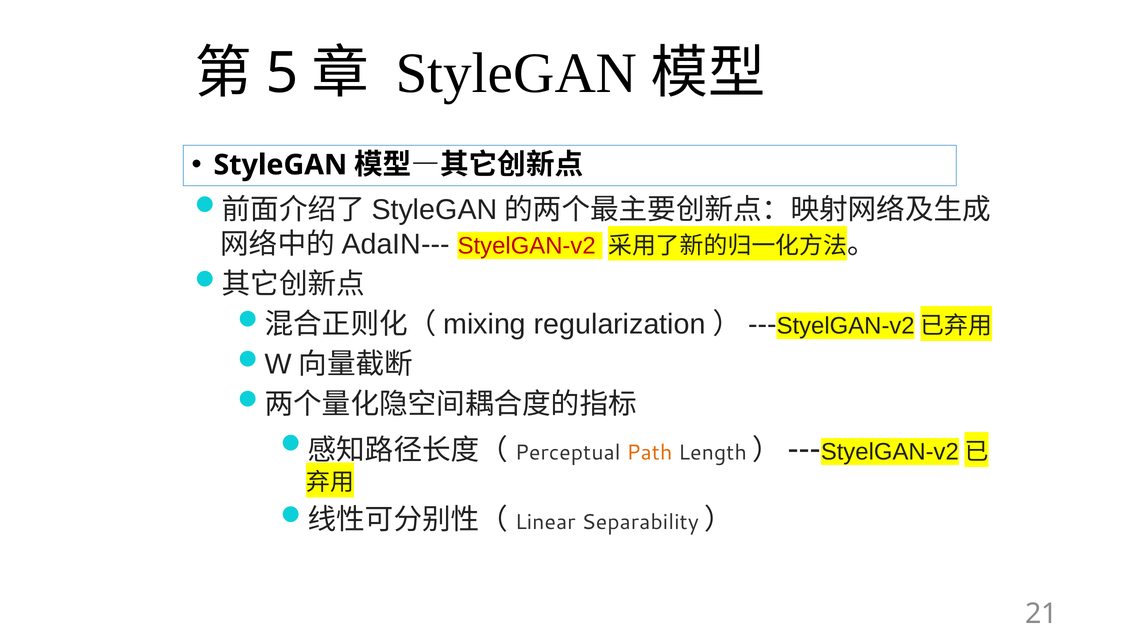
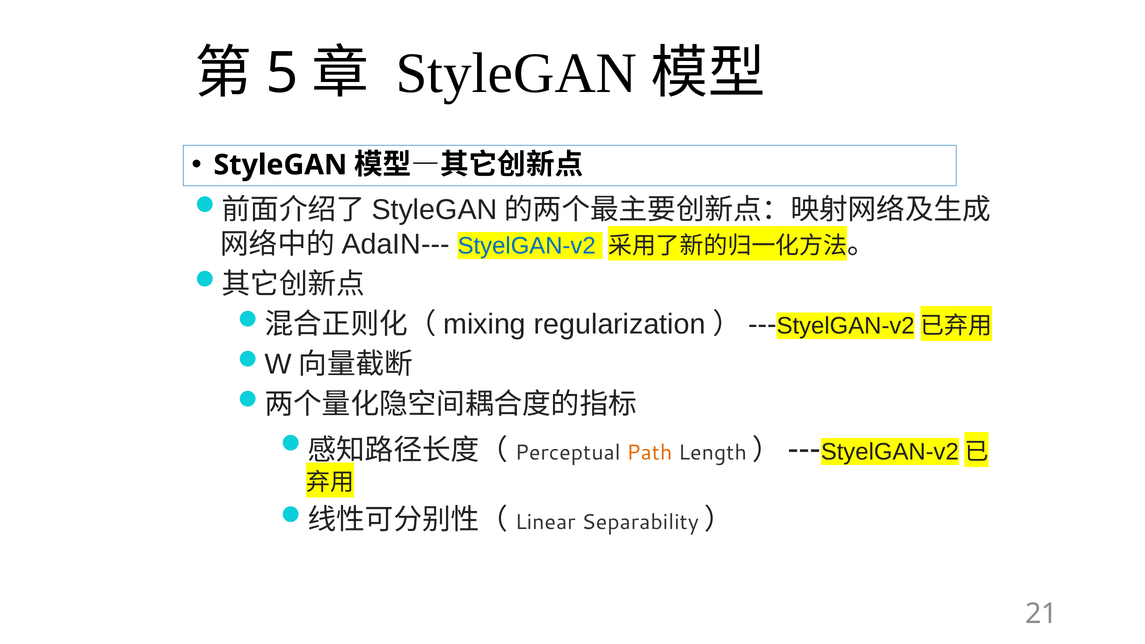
StyelGAN-v2 colour: red -> blue
